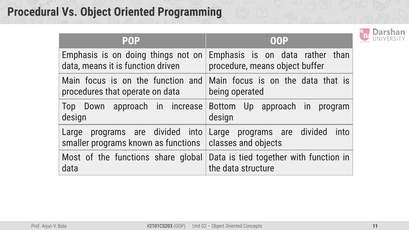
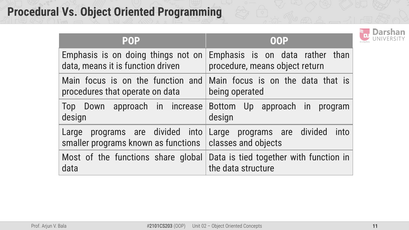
buffer: buffer -> return
